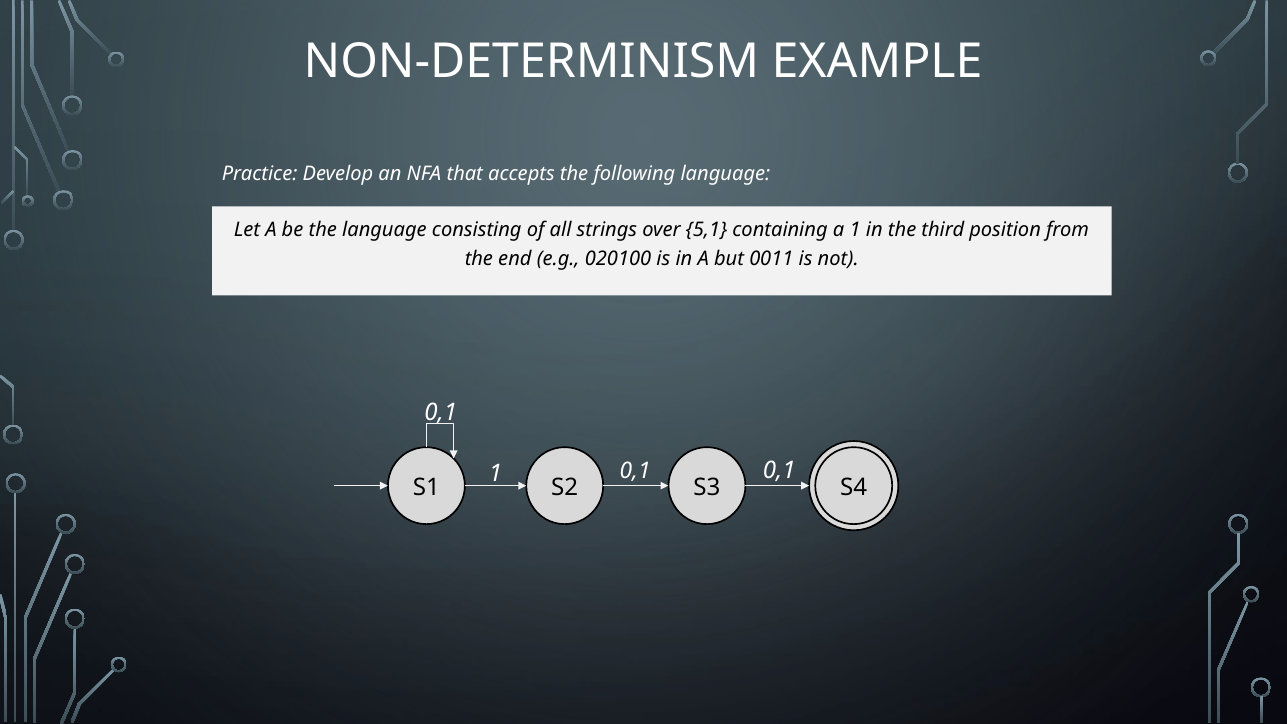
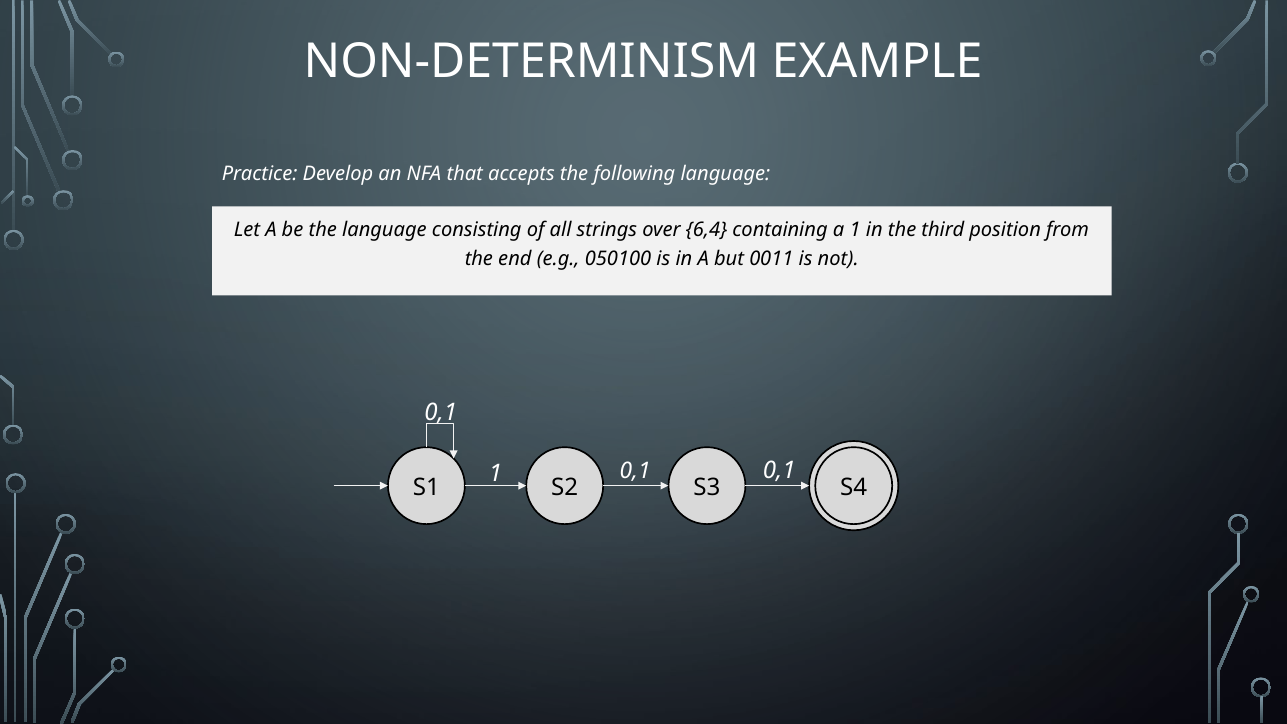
5,1: 5,1 -> 6,4
020100: 020100 -> 050100
